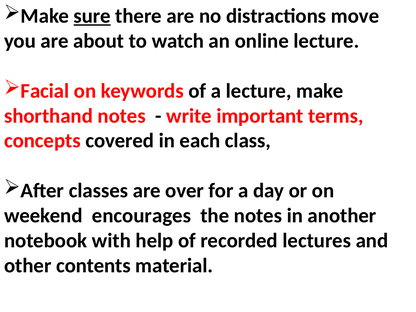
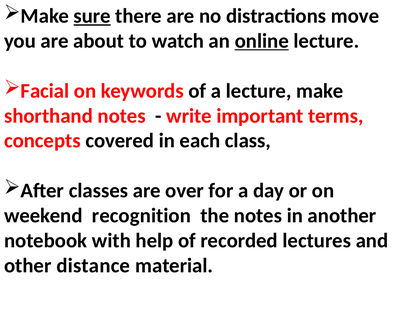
online underline: none -> present
encourages: encourages -> recognition
contents: contents -> distance
